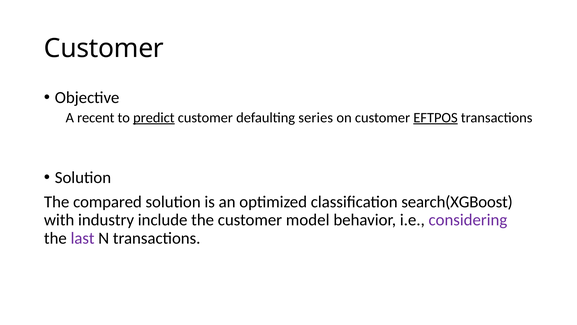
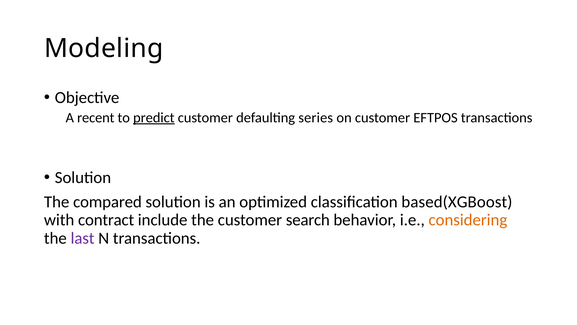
Customer at (104, 48): Customer -> Modeling
EFTPOS underline: present -> none
search(XGBoost: search(XGBoost -> based(XGBoost
industry: industry -> contract
model: model -> search
considering colour: purple -> orange
